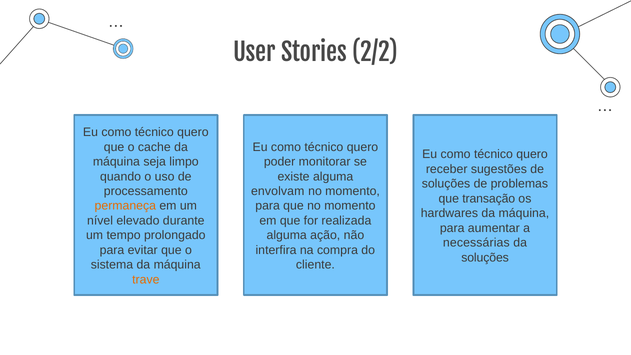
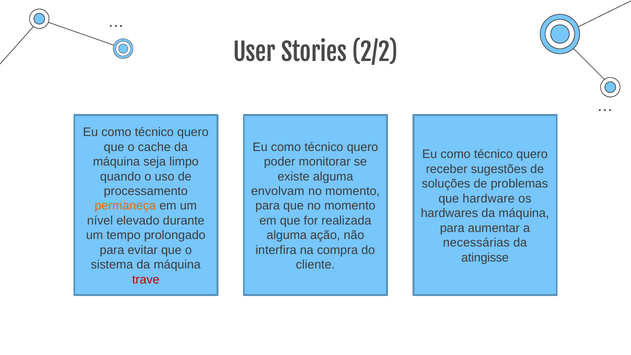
transação: transação -> hardware
soluções at (485, 257): soluções -> atingisse
trave colour: orange -> red
